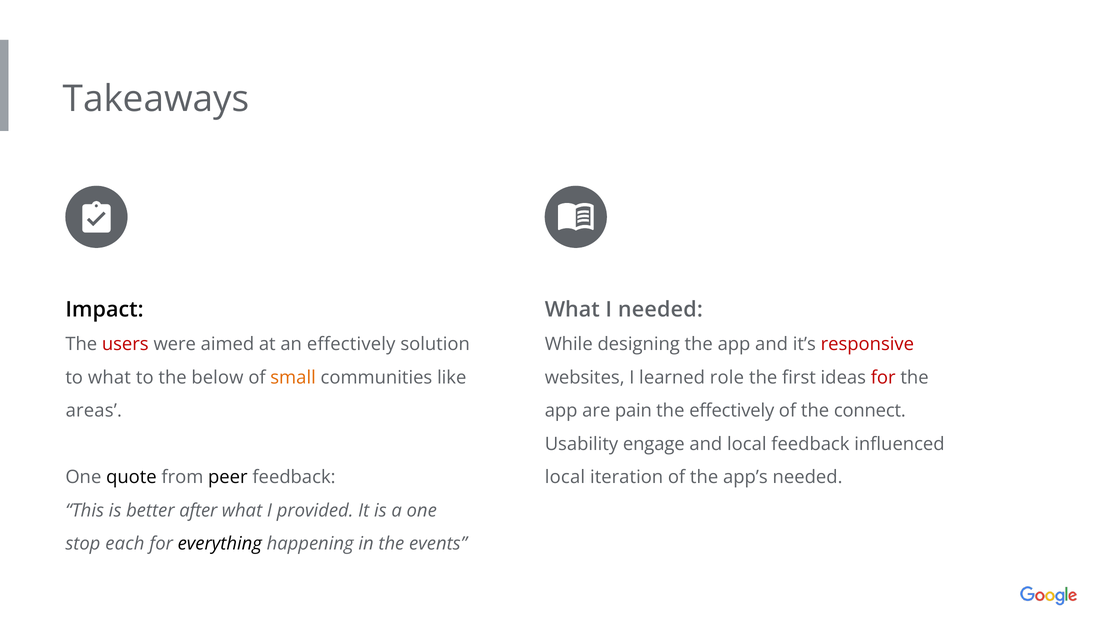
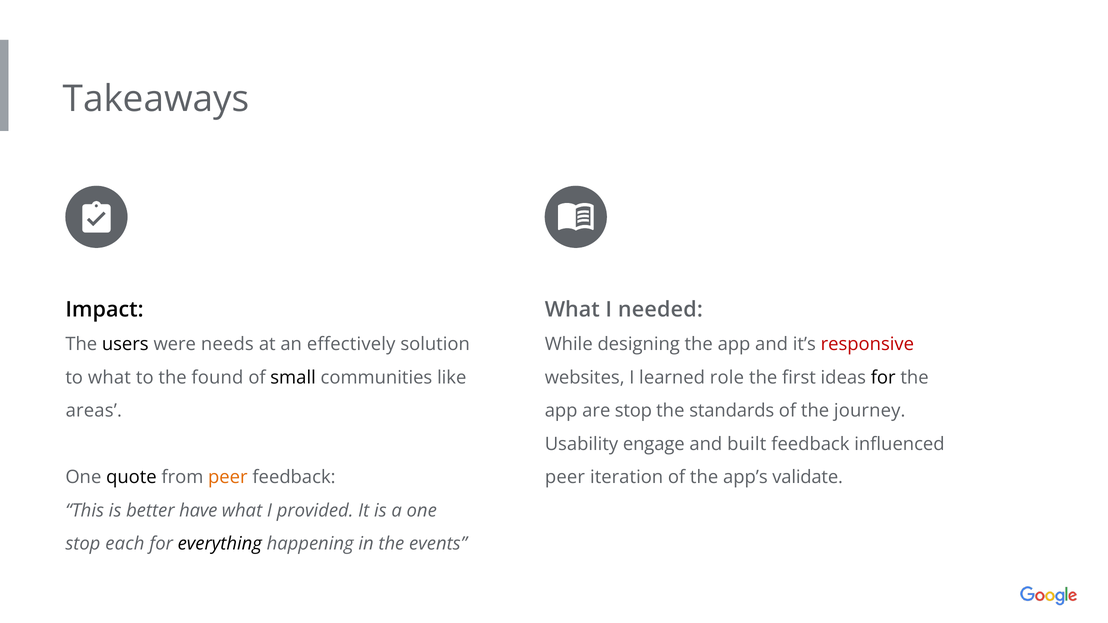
users colour: red -> black
aimed: aimed -> needs
below: below -> found
small colour: orange -> black
for at (883, 378) colour: red -> black
are pain: pain -> stop
the effectively: effectively -> standards
connect: connect -> journey
and local: local -> built
peer at (228, 477) colour: black -> orange
local at (565, 477): local -> peer
app’s needed: needed -> validate
after: after -> have
